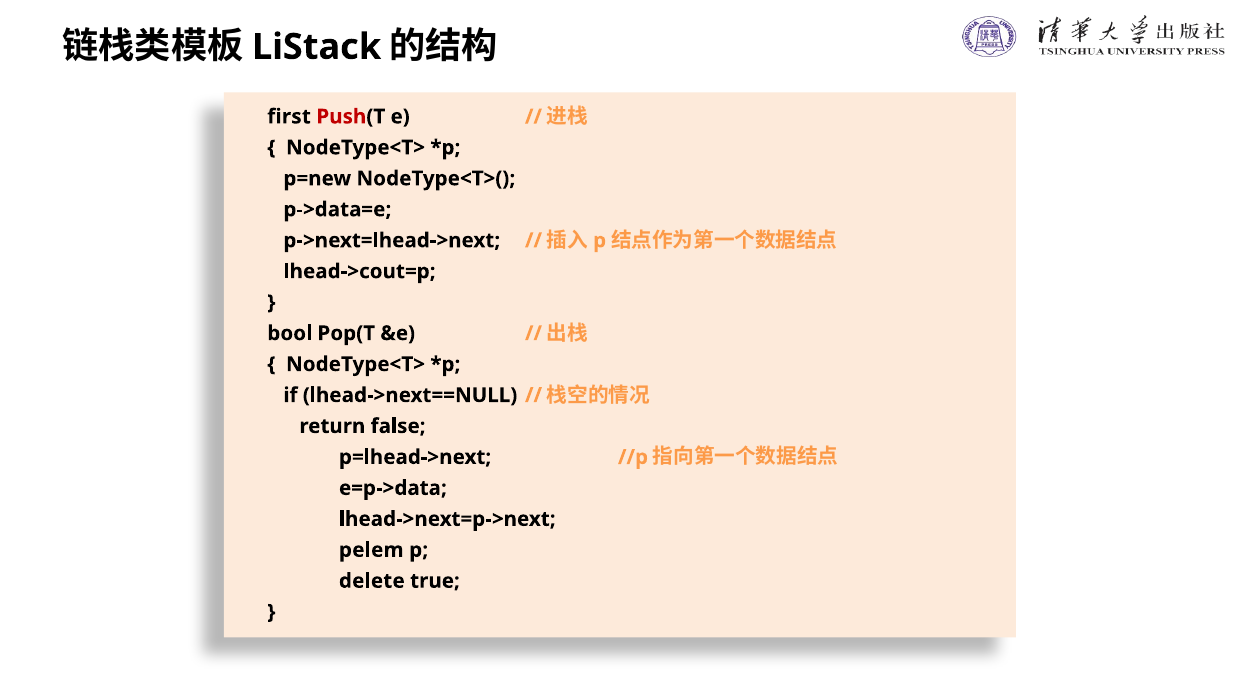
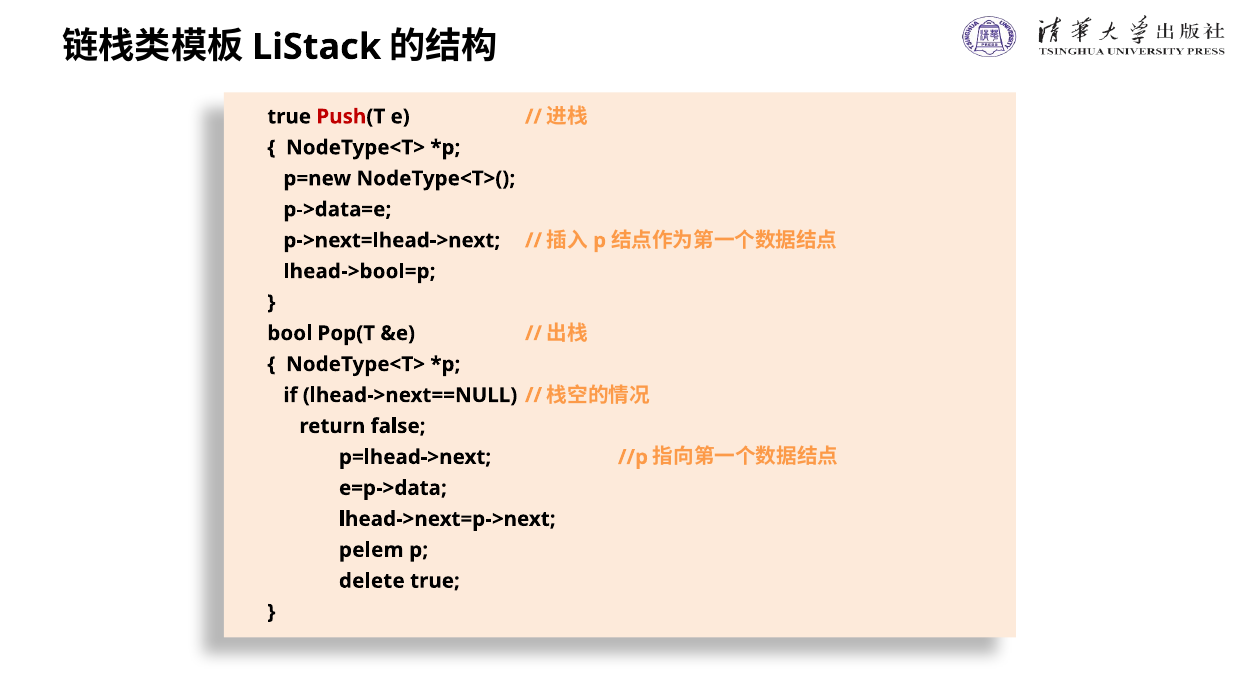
first at (289, 117): first -> true
lhead->cout=p: lhead->cout=p -> lhead->bool=p
